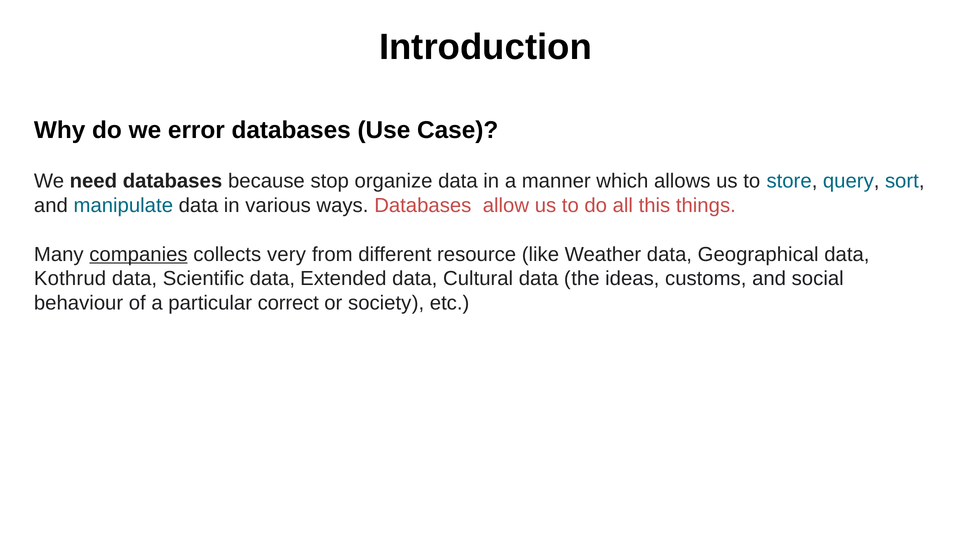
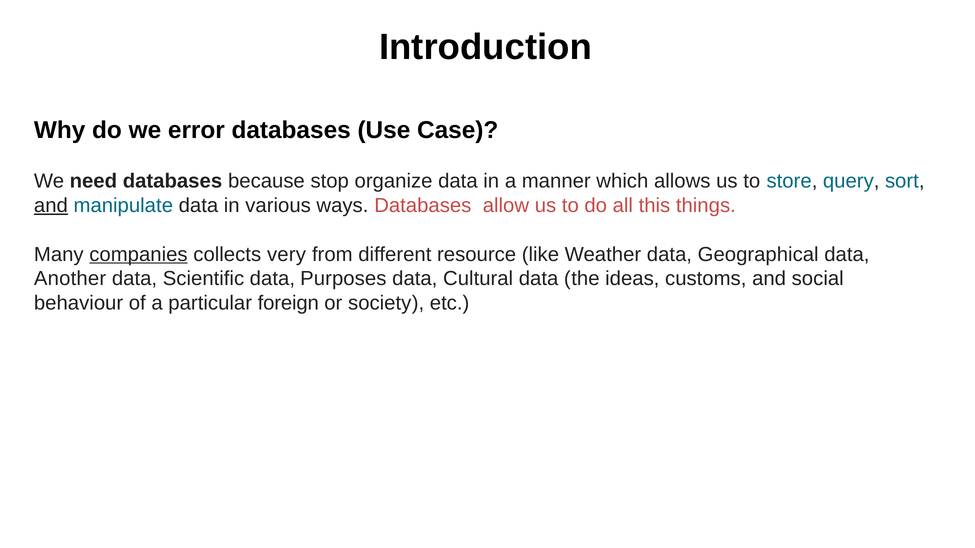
and at (51, 206) underline: none -> present
Kothrud: Kothrud -> Another
Extended: Extended -> Purposes
correct: correct -> foreign
